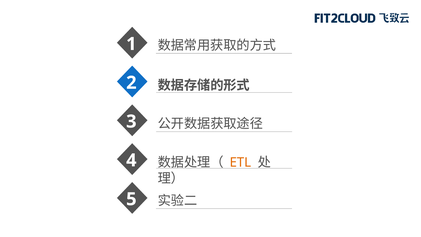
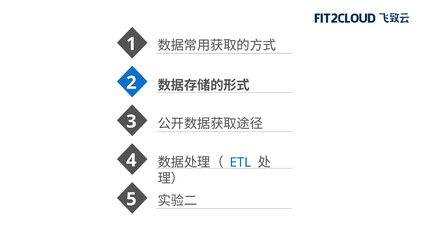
ETL colour: orange -> blue
